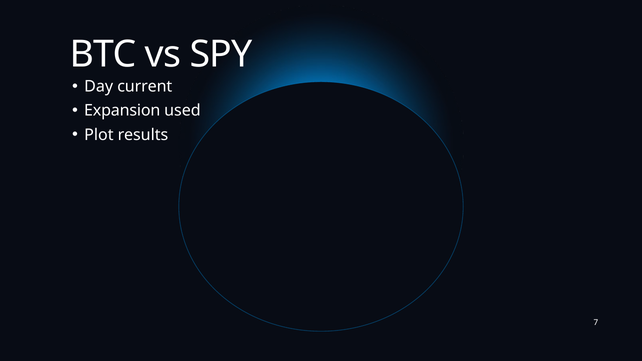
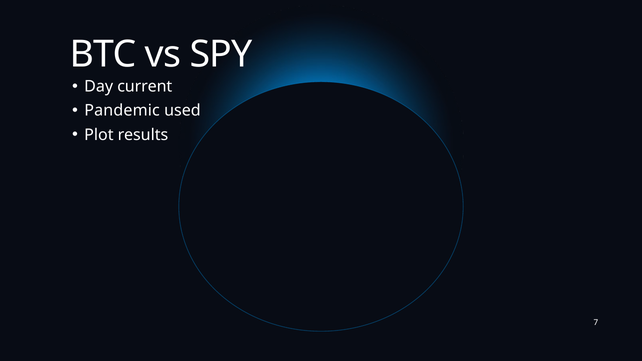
Expansion: Expansion -> Pandemic
